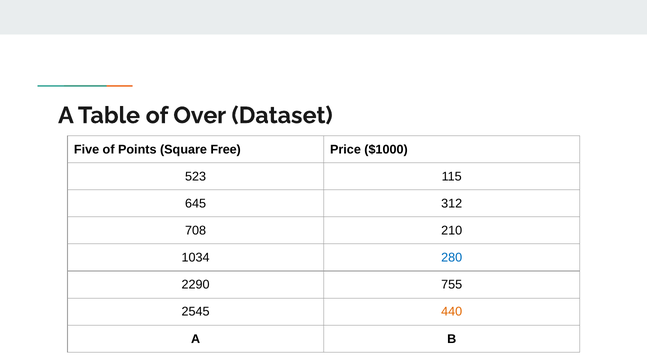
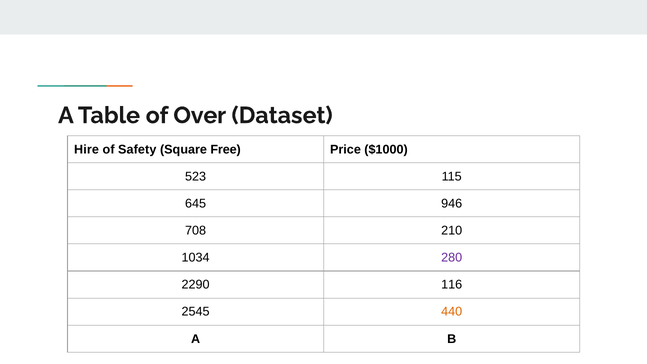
Five: Five -> Hire
Points: Points -> Safety
312: 312 -> 946
280 colour: blue -> purple
755: 755 -> 116
